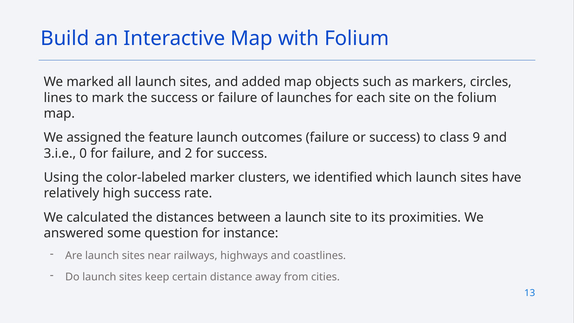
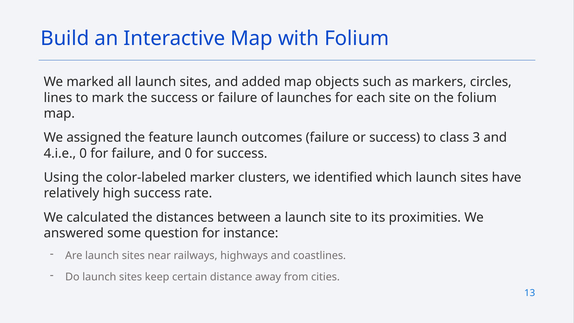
9: 9 -> 3
3.i.e: 3.i.e -> 4.i.e
and 2: 2 -> 0
